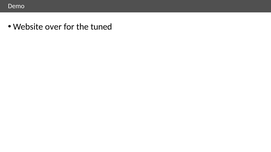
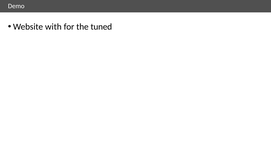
over: over -> with
